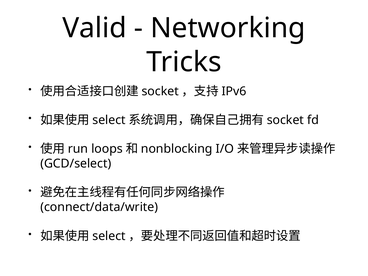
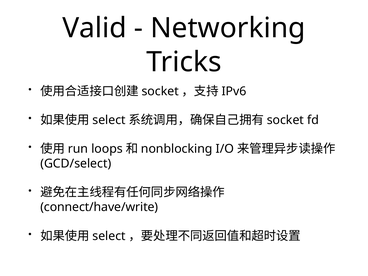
connect/data/write: connect/data/write -> connect/have/write
